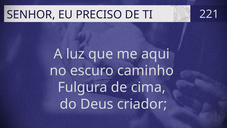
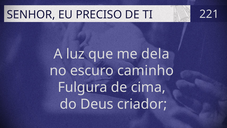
aqui: aqui -> dela
